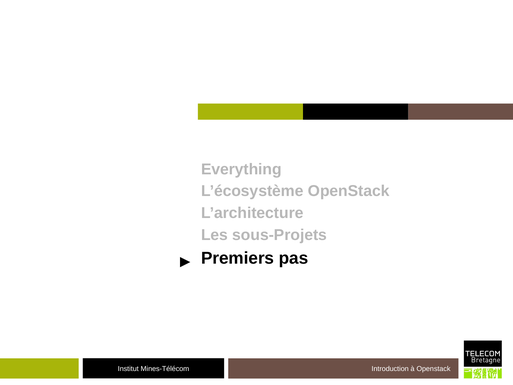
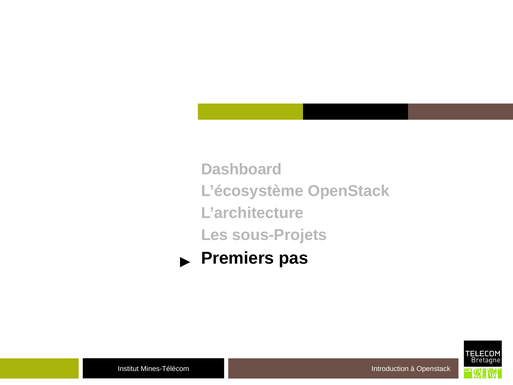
Everything: Everything -> Dashboard
